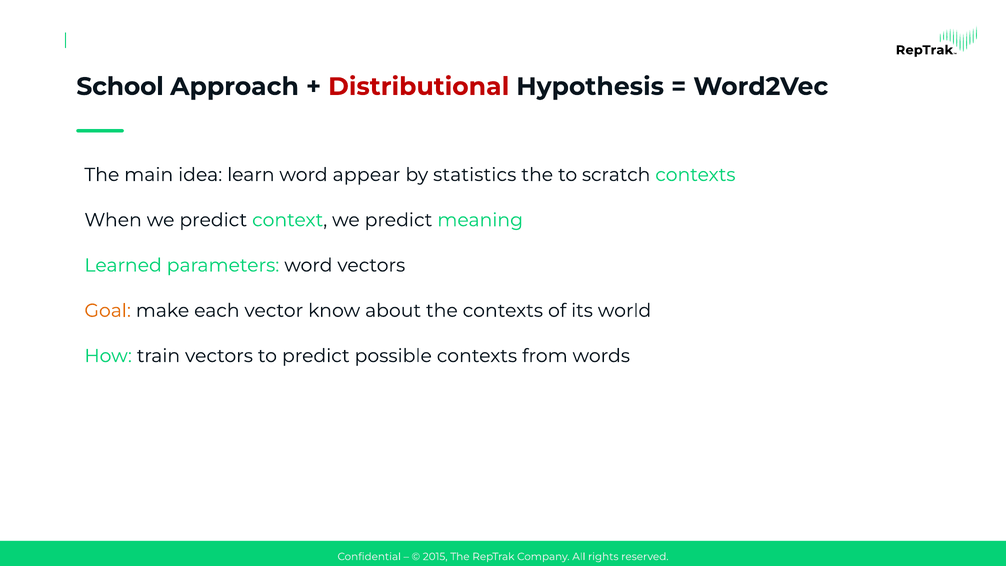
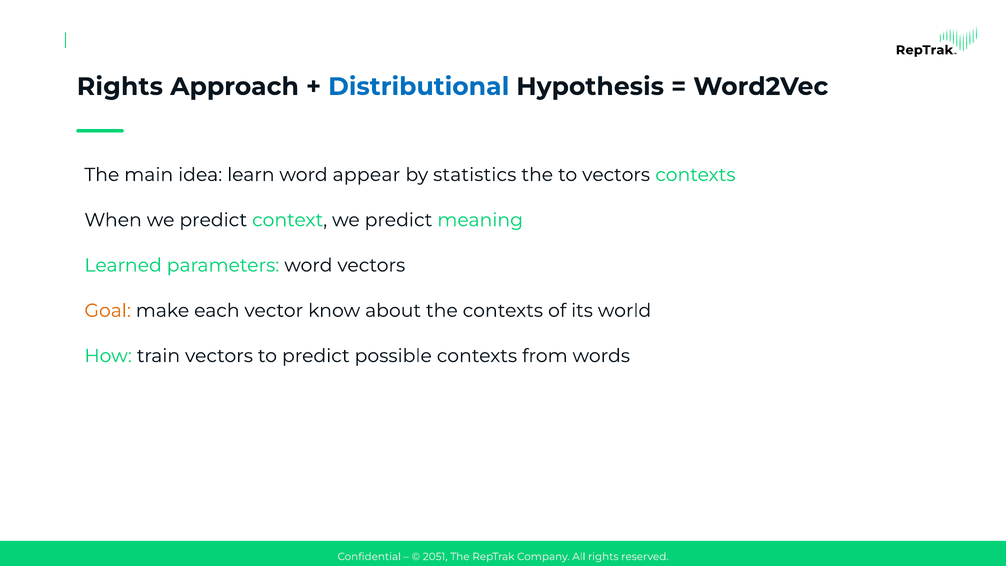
School at (120, 87): School -> Rights
Distributional colour: red -> blue
to scratch: scratch -> vectors
2015: 2015 -> 2051
